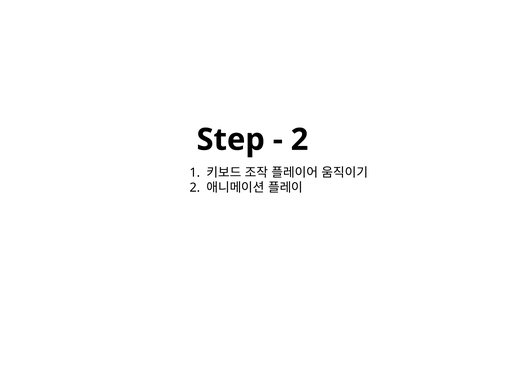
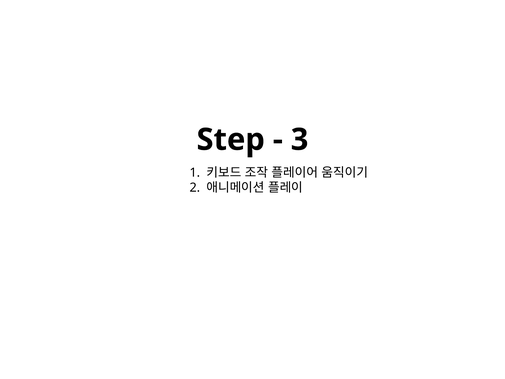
2 at (300, 140): 2 -> 3
